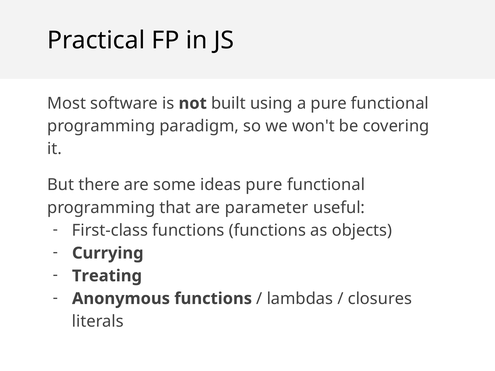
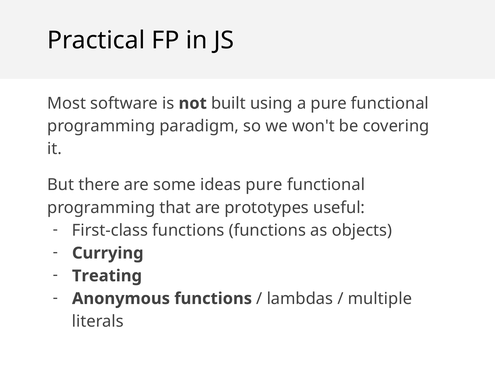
parameter: parameter -> prototypes
closures: closures -> multiple
